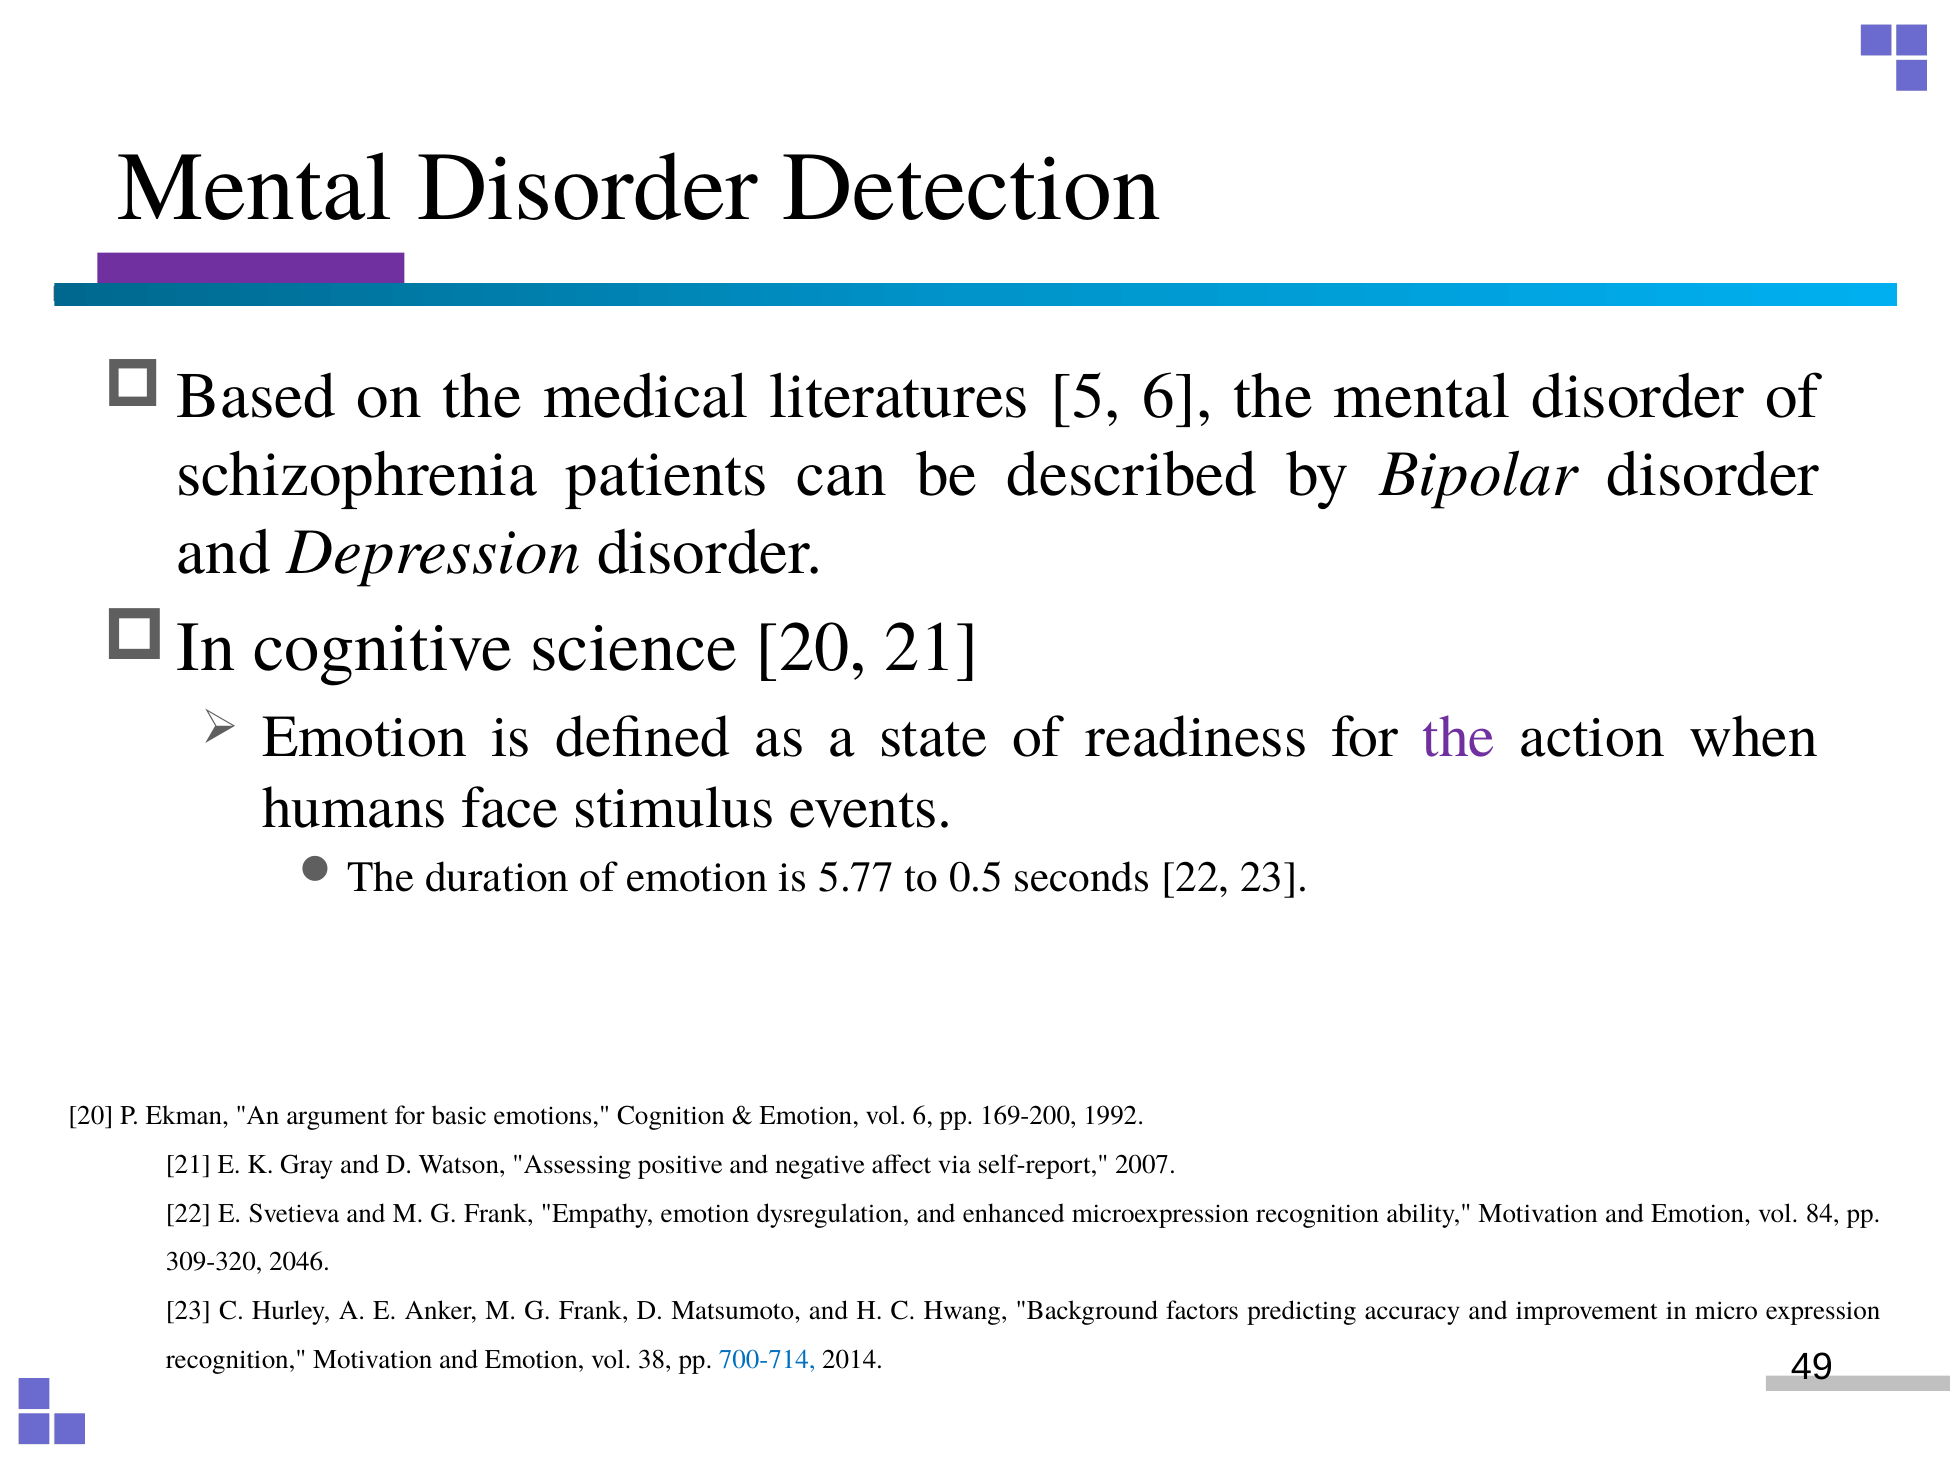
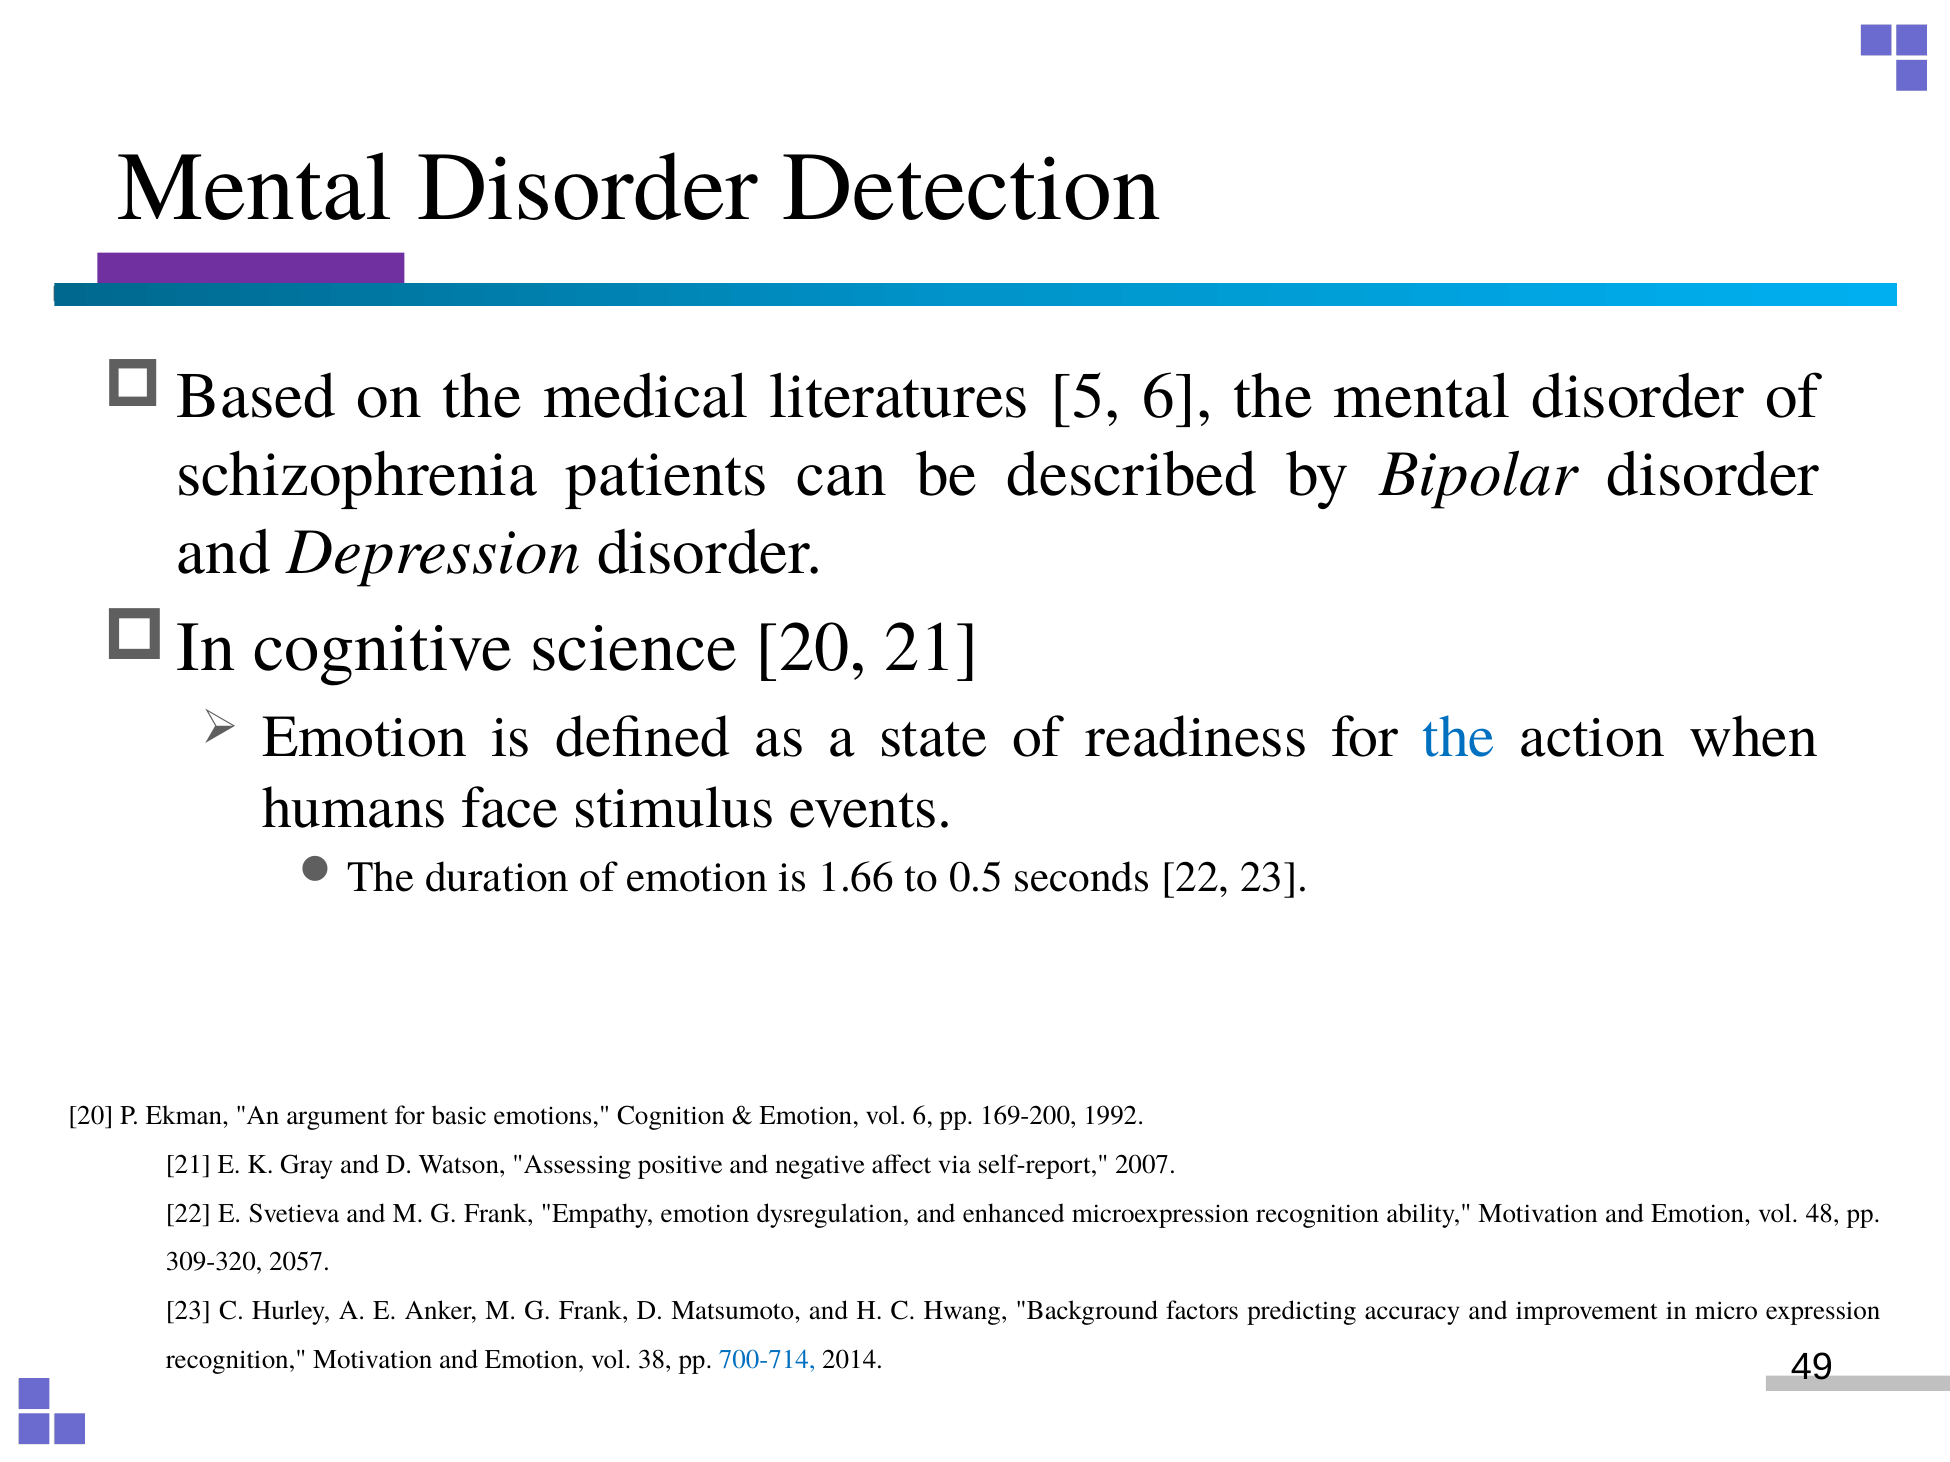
the at (1459, 737) colour: purple -> blue
5.77: 5.77 -> 1.66
84: 84 -> 48
2046: 2046 -> 2057
